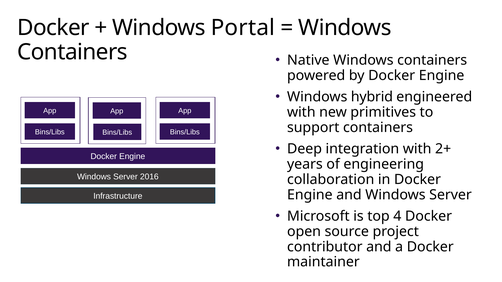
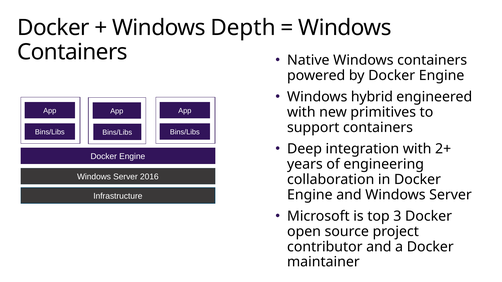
Portal: Portal -> Depth
4: 4 -> 3
